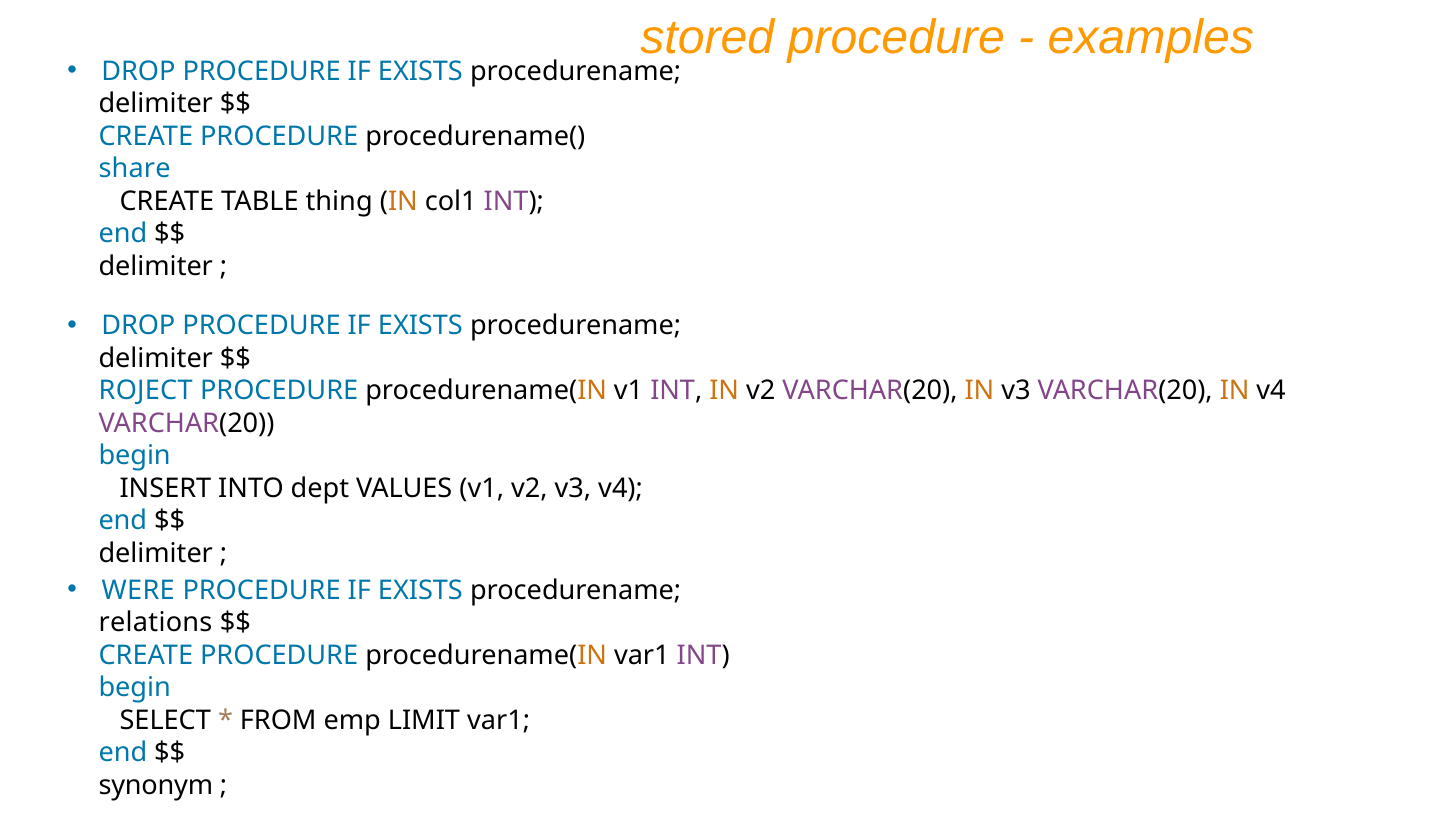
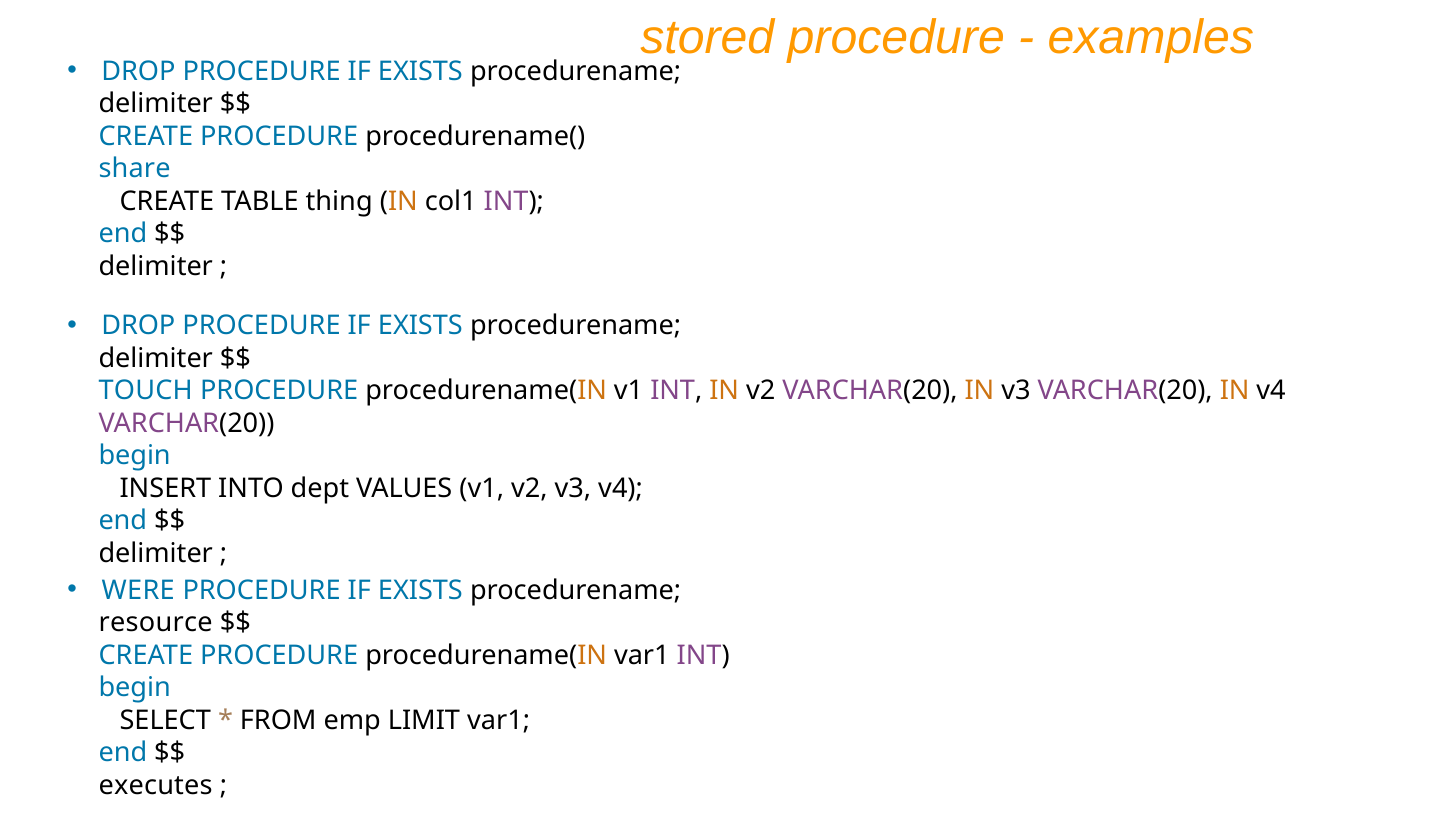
ROJECT: ROJECT -> TOUCH
relations: relations -> resource
synonym: synonym -> executes
